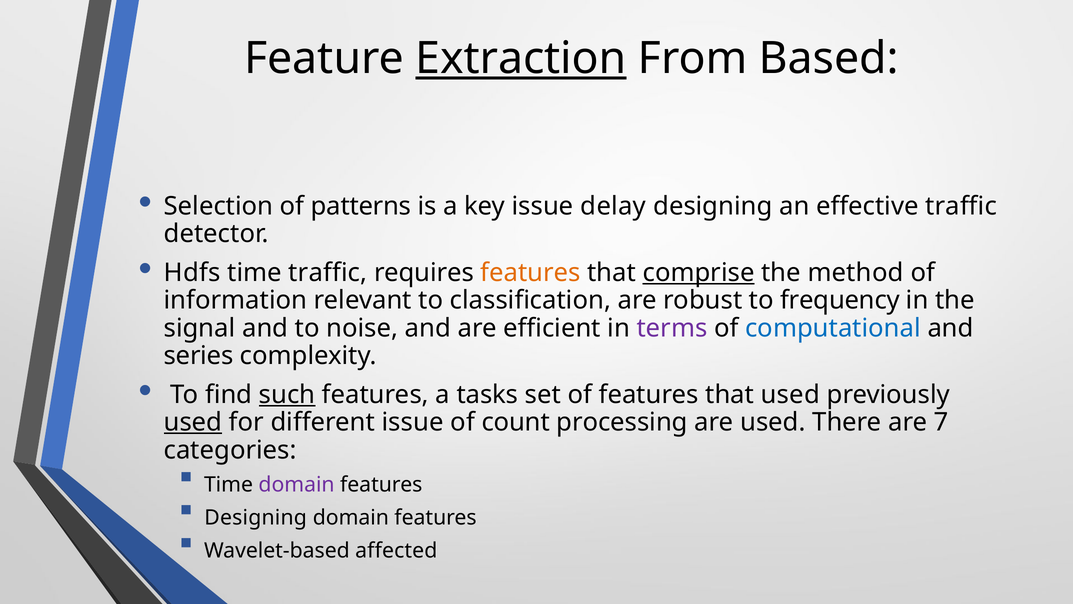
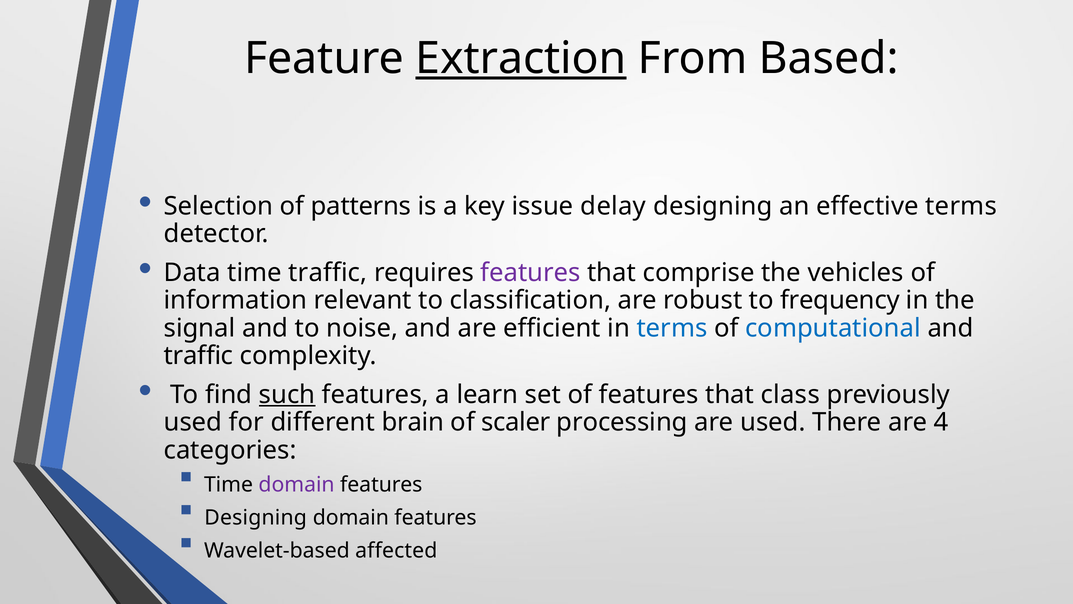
effective traffic: traffic -> terms
Hdfs: Hdfs -> Data
features at (530, 272) colour: orange -> purple
comprise underline: present -> none
method: method -> vehicles
terms at (672, 328) colour: purple -> blue
series at (199, 356): series -> traffic
tasks: tasks -> learn
that used: used -> class
used at (193, 422) underline: present -> none
different issue: issue -> brain
count: count -> scaler
7: 7 -> 4
